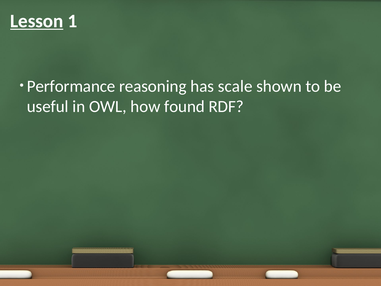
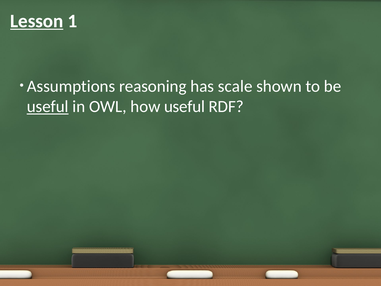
Performance: Performance -> Assumptions
useful at (48, 107) underline: none -> present
how found: found -> useful
